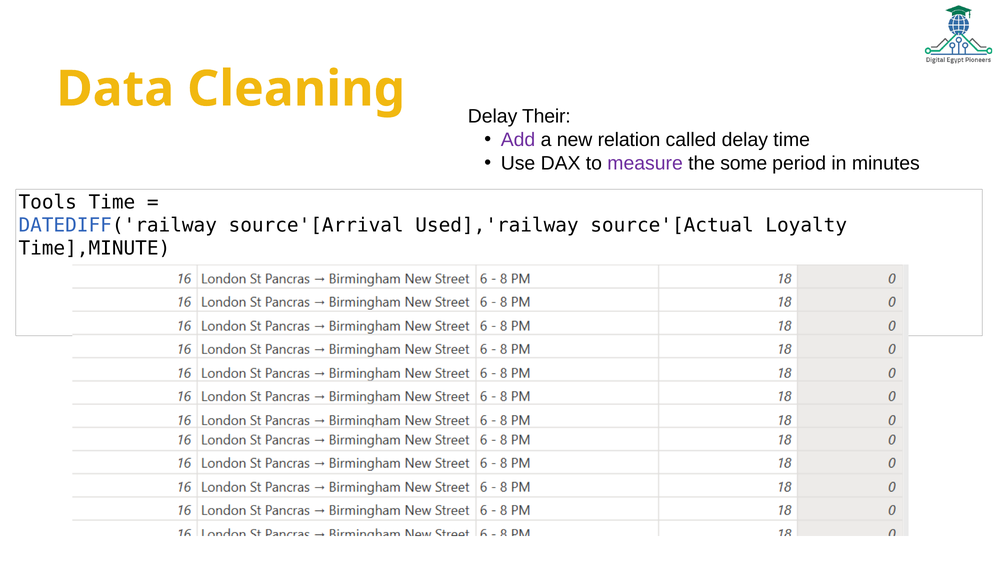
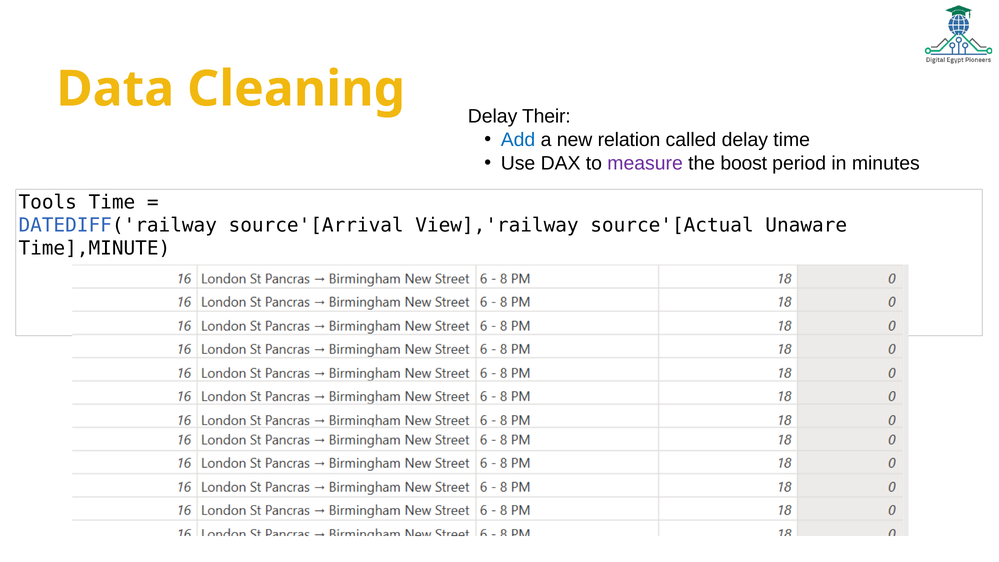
Add colour: purple -> blue
some: some -> boost
Used],'railway: Used],'railway -> View],'railway
Loyalty: Loyalty -> Unaware
